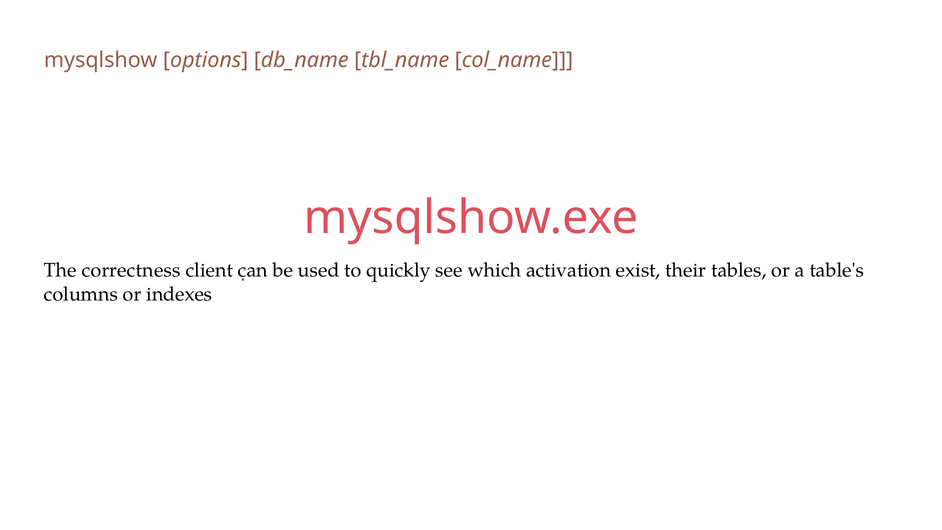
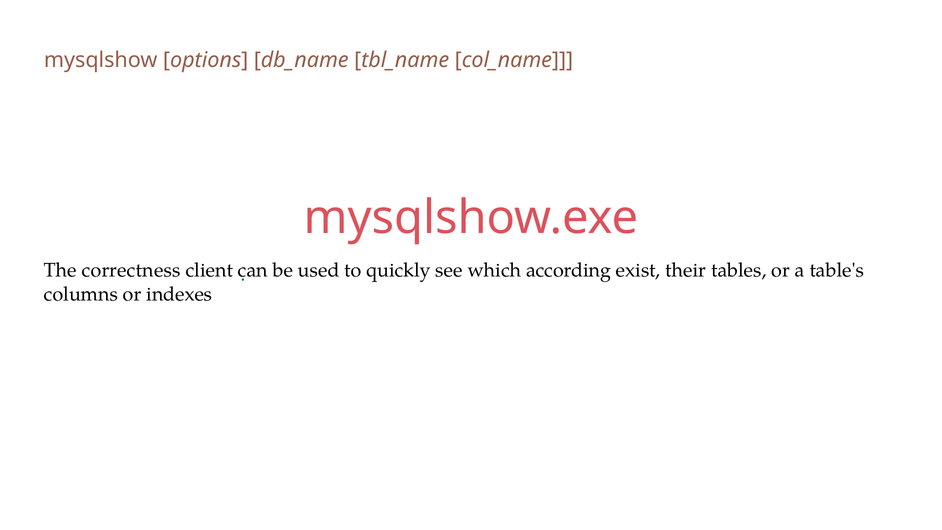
activation: activation -> according
